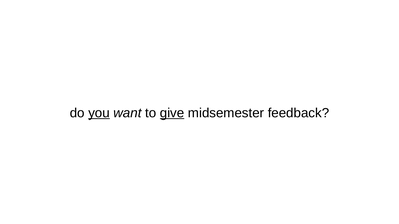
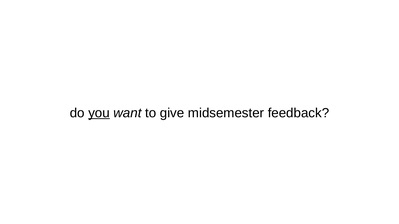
give underline: present -> none
